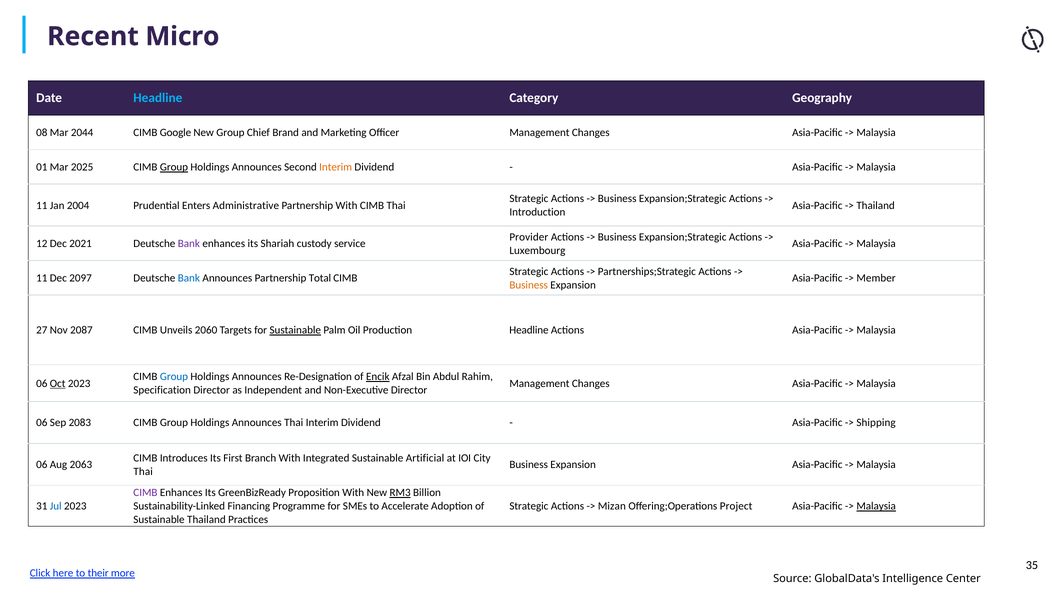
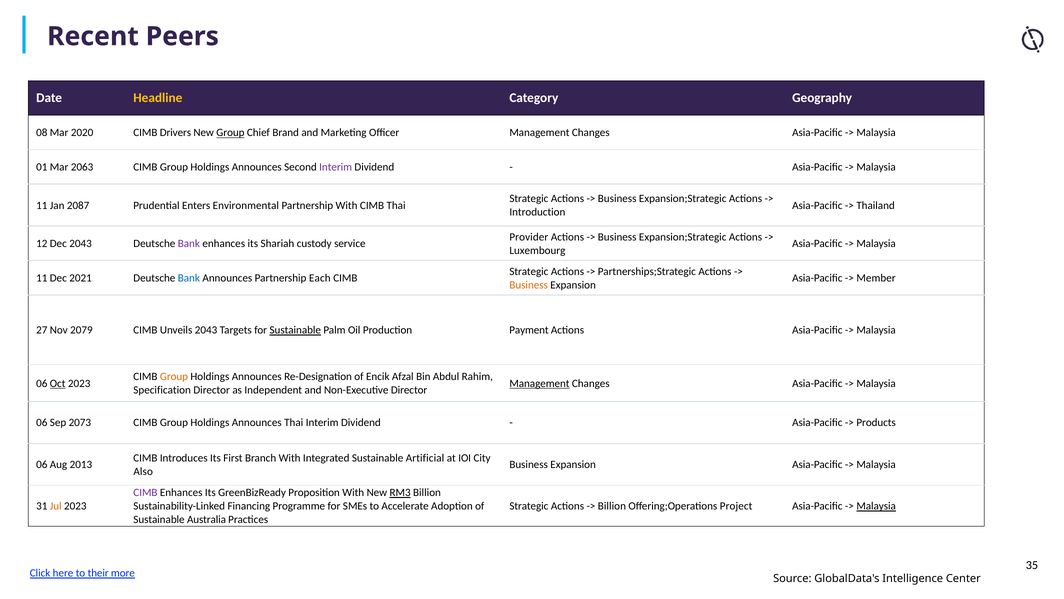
Micro: Micro -> Peers
Headline at (158, 98) colour: light blue -> yellow
2044: 2044 -> 2020
Google: Google -> Drivers
Group at (230, 133) underline: none -> present
2025: 2025 -> 2063
Group at (174, 167) underline: present -> none
Interim at (336, 167) colour: orange -> purple
2004: 2004 -> 2087
Administrative: Administrative -> Environmental
Dec 2021: 2021 -> 2043
2097: 2097 -> 2021
Total: Total -> Each
2087: 2087 -> 2079
Unveils 2060: 2060 -> 2043
Production Headline: Headline -> Payment
Group at (174, 376) colour: blue -> orange
Encik underline: present -> none
Management at (539, 383) underline: none -> present
2083: 2083 -> 2073
Shipping: Shipping -> Products
2063: 2063 -> 2013
Thai at (143, 471): Thai -> Also
Jul colour: blue -> orange
Mizan at (612, 506): Mizan -> Billion
Sustainable Thailand: Thailand -> Australia
